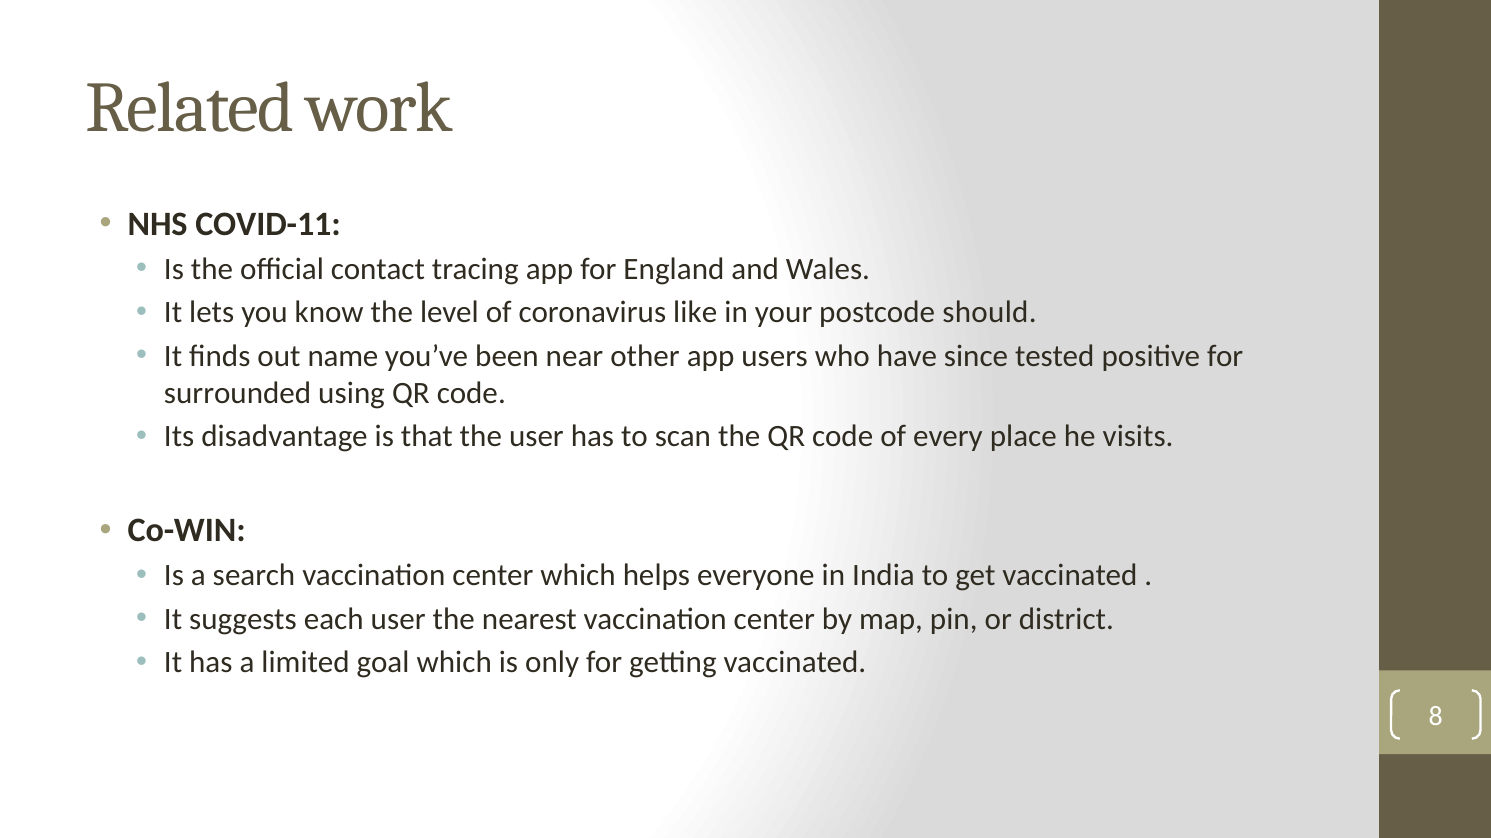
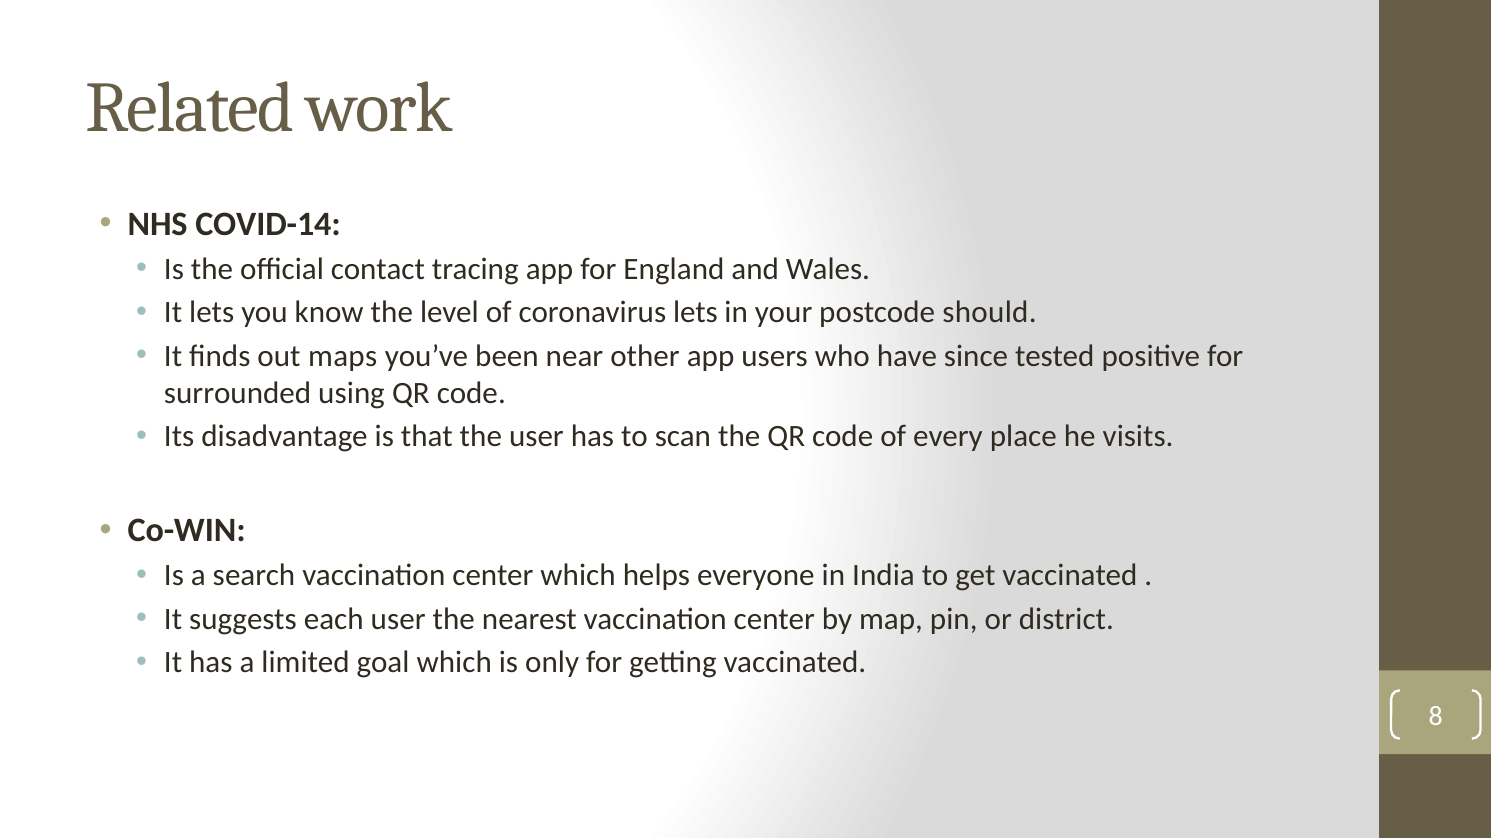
COVID-11: COVID-11 -> COVID-14
coronavirus like: like -> lets
name: name -> maps
